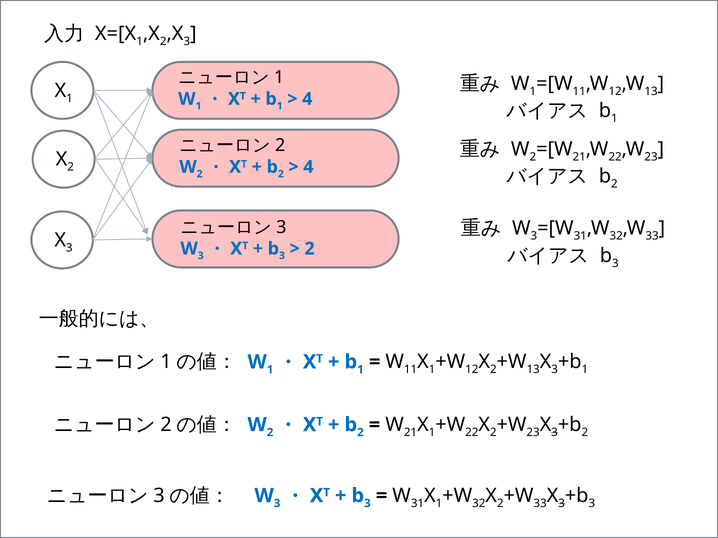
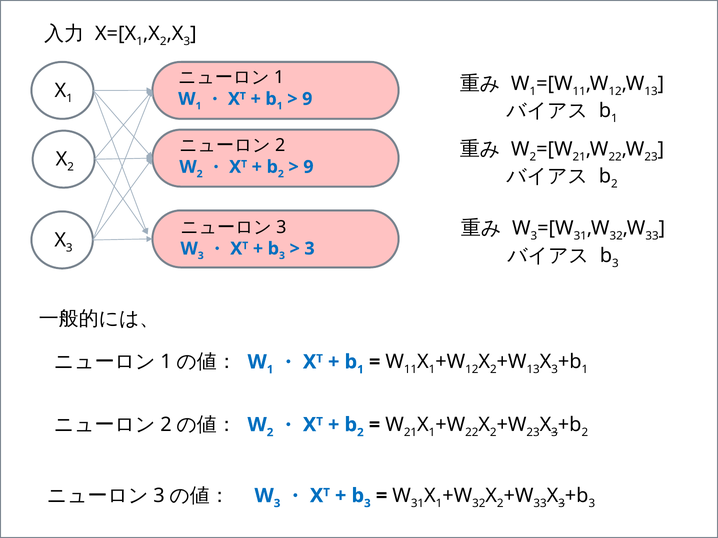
4 at (307, 99): 4 -> 9
4 at (308, 167): 4 -> 9
2 at (310, 249): 2 -> 3
